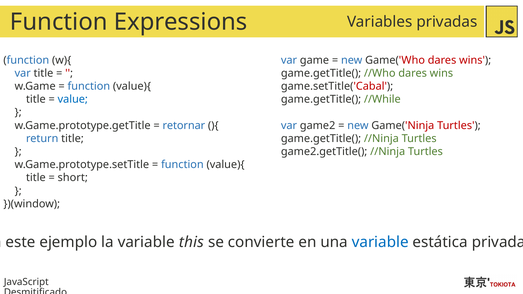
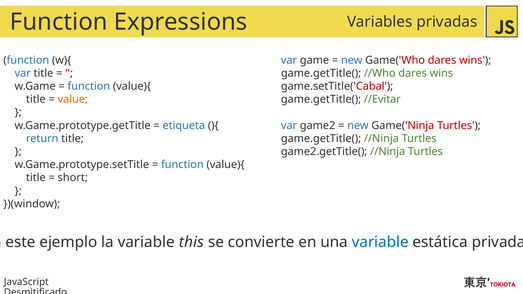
value colour: blue -> orange
//While: //While -> //Evitar
retornar: retornar -> etiqueta
